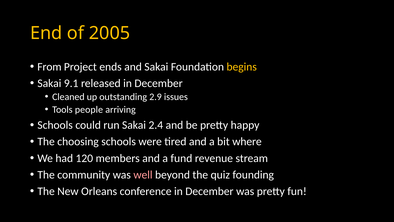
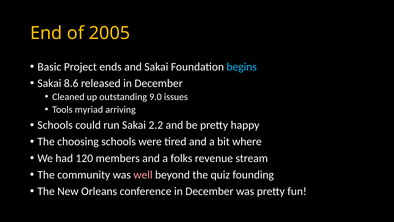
From: From -> Basic
begins colour: yellow -> light blue
9.1: 9.1 -> 8.6
2.9: 2.9 -> 9.0
people: people -> myriad
2.4: 2.4 -> 2.2
fund: fund -> folks
